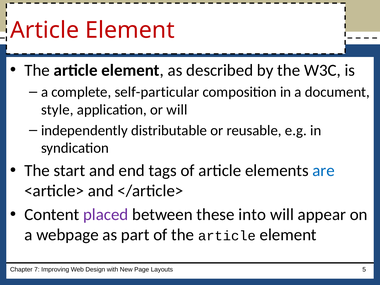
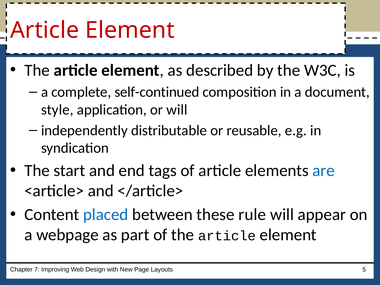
self-particular: self-particular -> self-continued
placed colour: purple -> blue
into: into -> rule
